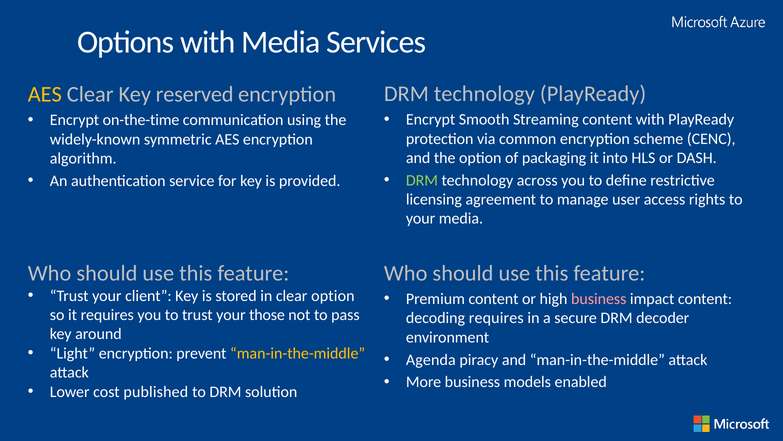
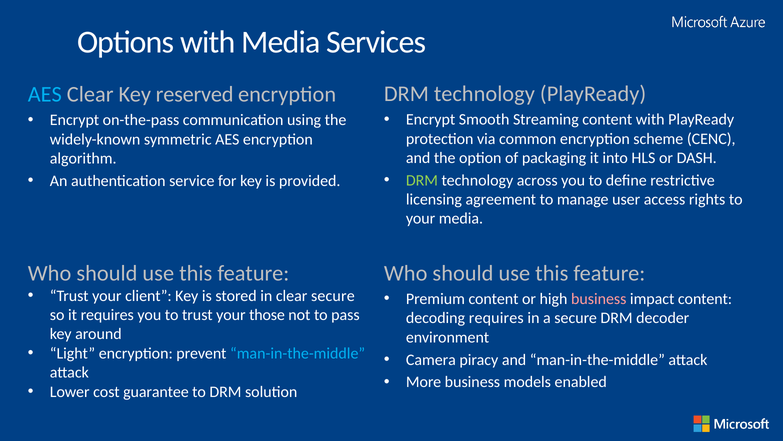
AES at (45, 94) colour: yellow -> light blue
on-the-time: on-the-time -> on-the-pass
clear option: option -> secure
man-in-the-middle at (298, 353) colour: yellow -> light blue
Agenda: Agenda -> Camera
published: published -> guarantee
